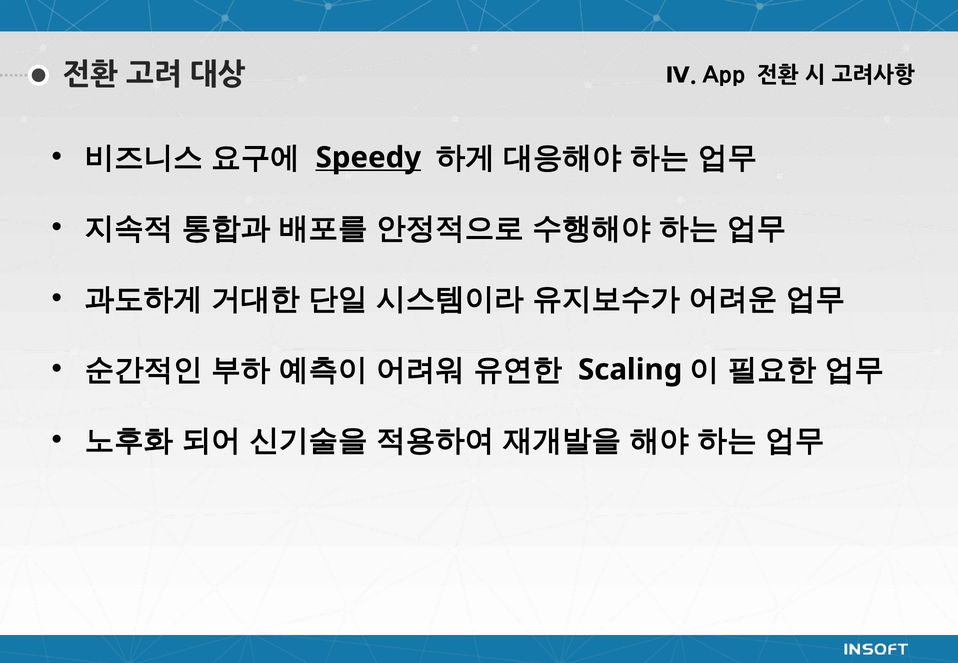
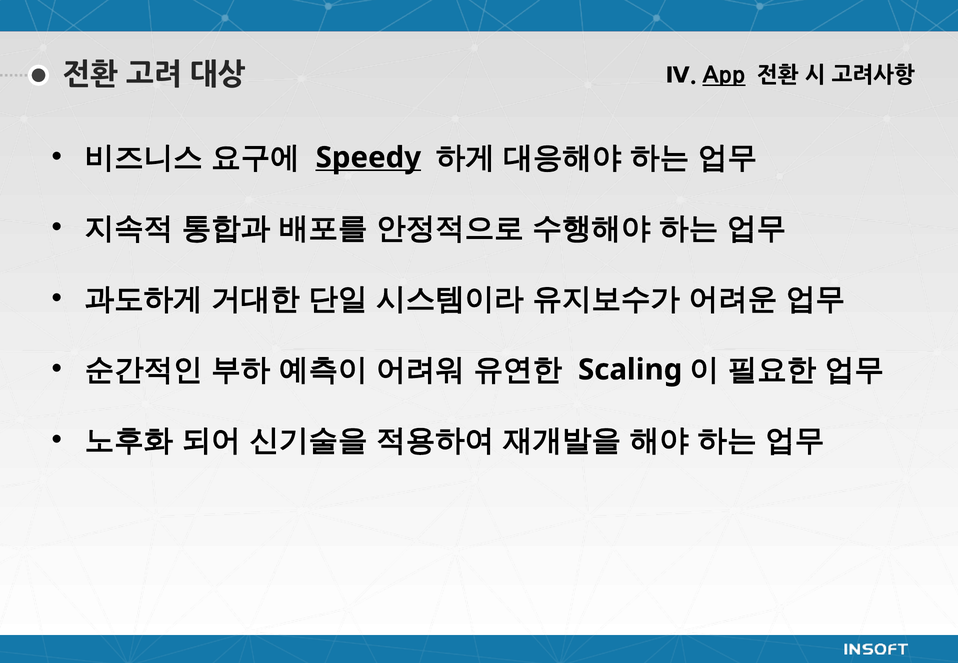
App underline: none -> present
